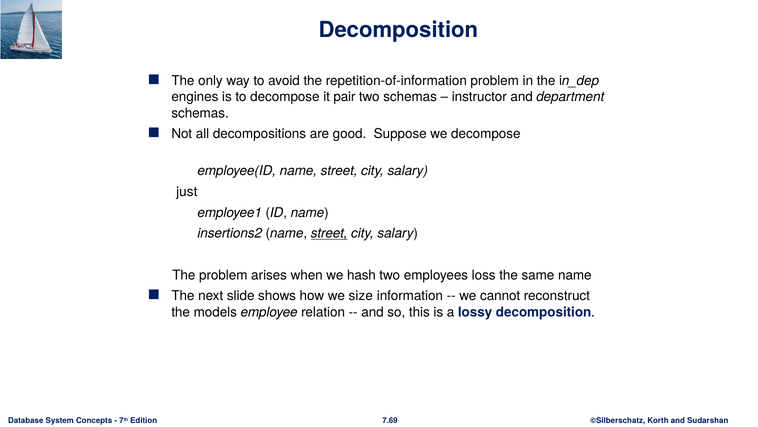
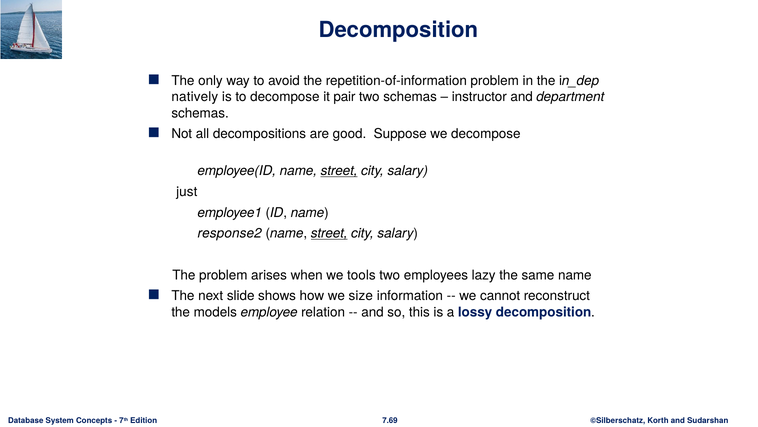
engines: engines -> natively
street at (339, 171) underline: none -> present
insertions2: insertions2 -> response2
hash: hash -> tools
loss: loss -> lazy
